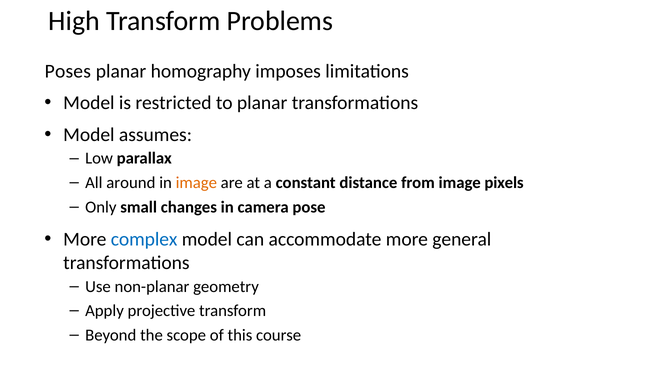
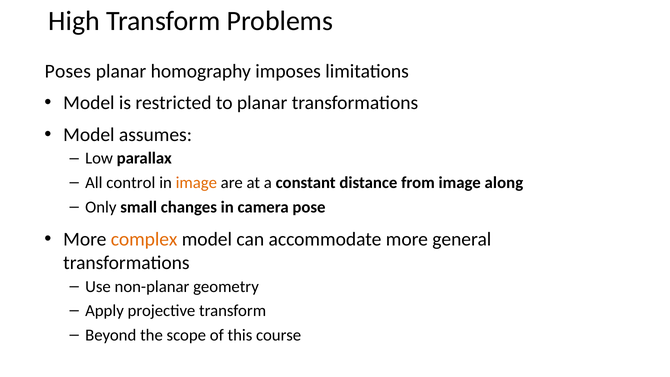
around: around -> control
pixels: pixels -> along
complex colour: blue -> orange
